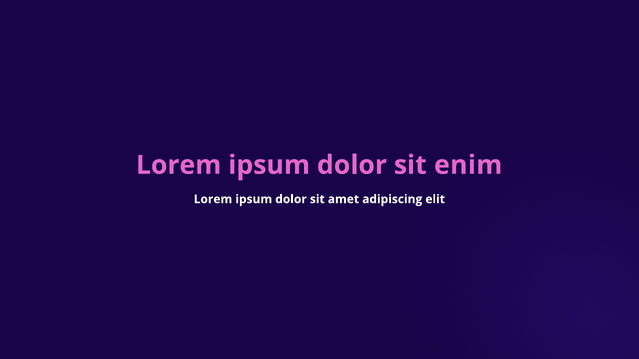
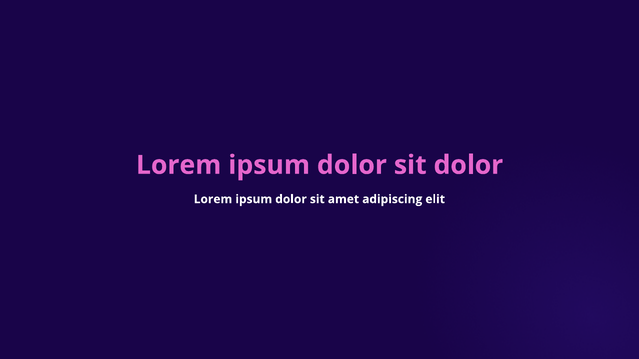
sit enim: enim -> dolor
